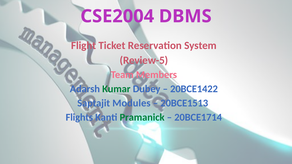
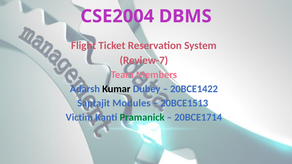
Review-5: Review-5 -> Review-7
Kumar colour: green -> black
Flights: Flights -> Victim
